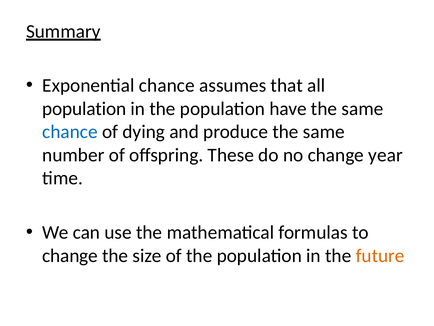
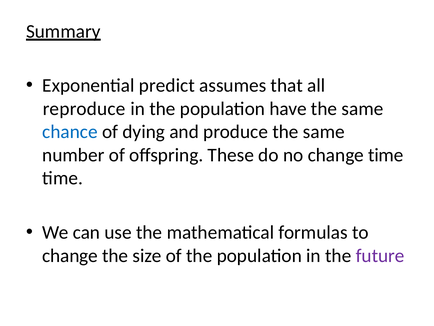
Exponential chance: chance -> predict
population at (84, 109): population -> reproduce
change year: year -> time
future colour: orange -> purple
